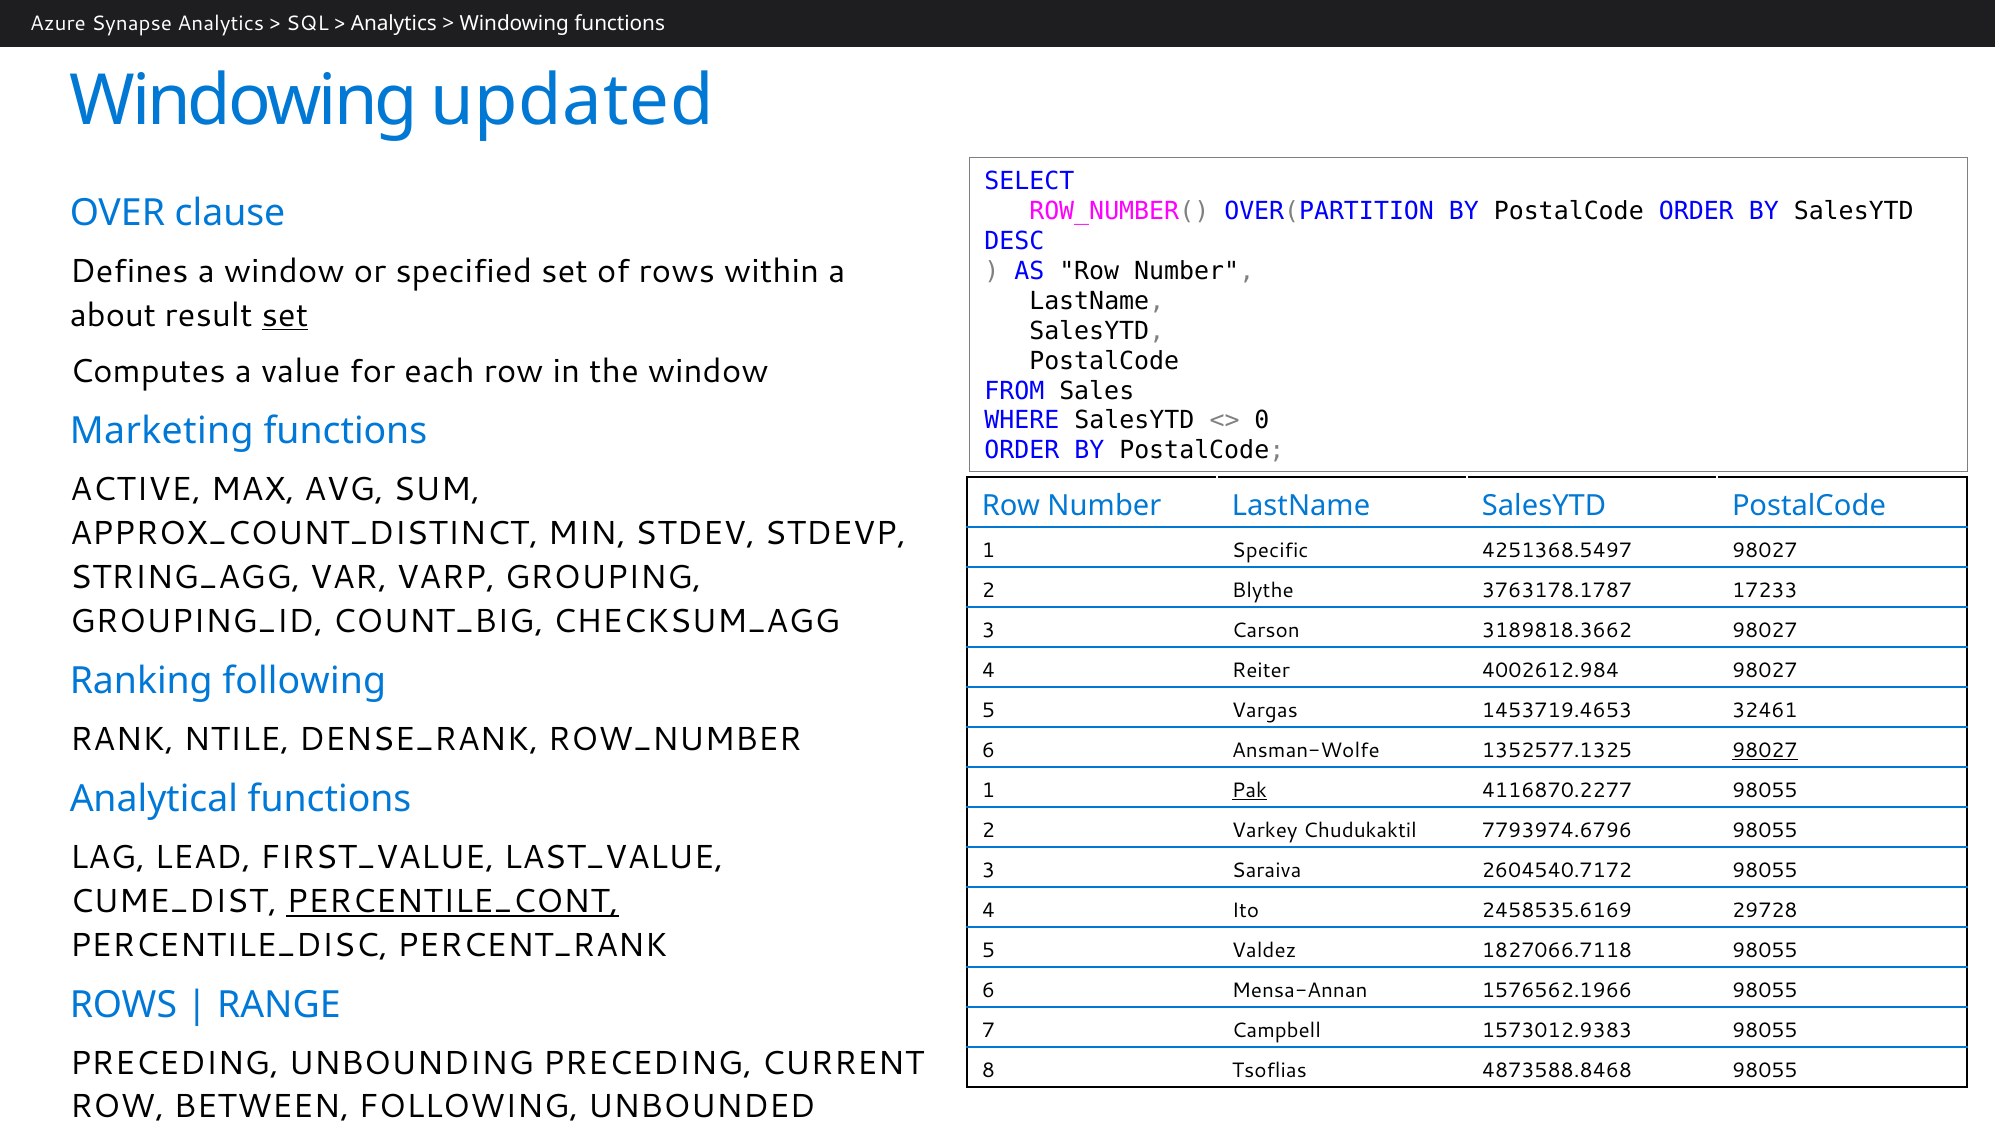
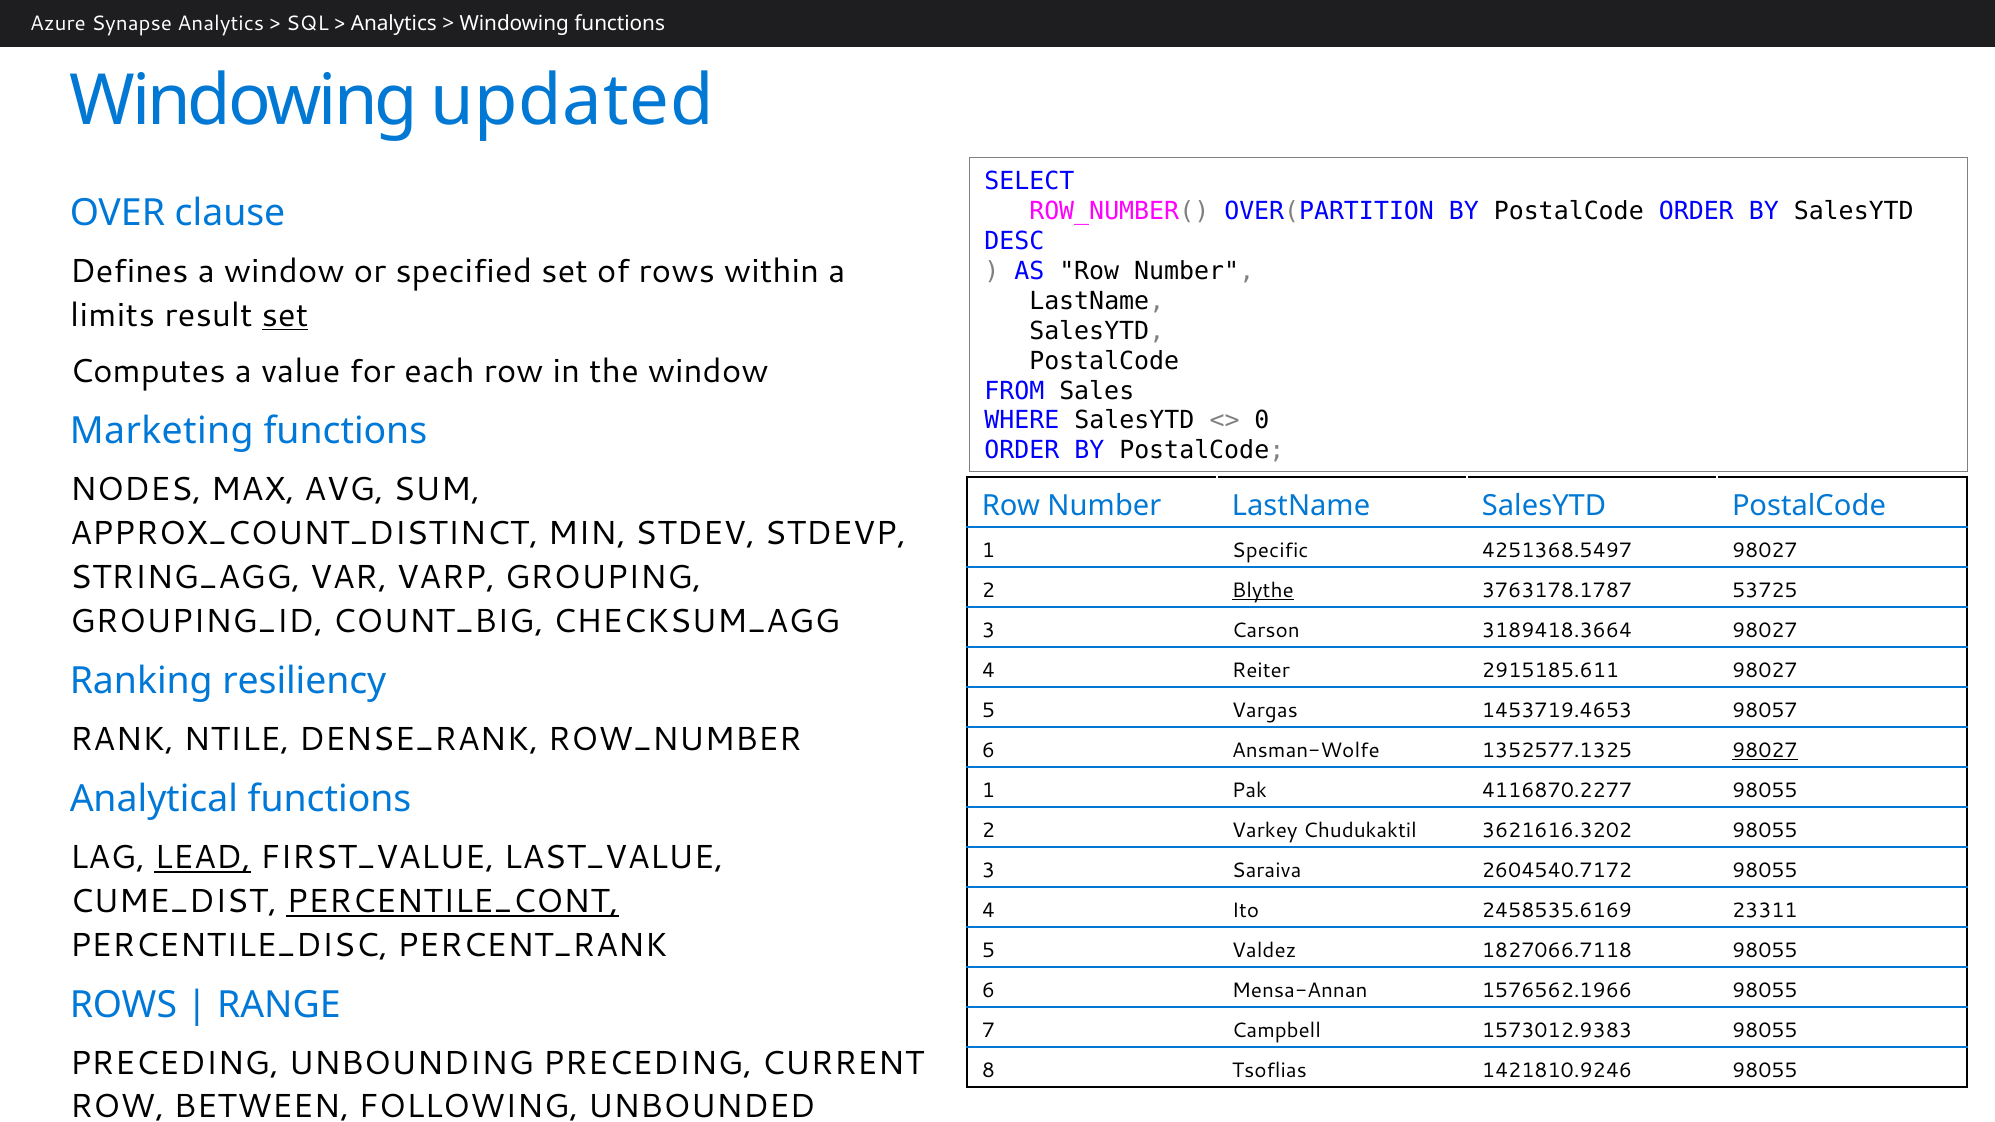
about: about -> limits
ACTIVE: ACTIVE -> NODES
Blythe underline: none -> present
17233: 17233 -> 53725
3189818.3662: 3189818.3662 -> 3189418.3664
4002612.984: 4002612.984 -> 2915185.611
Ranking following: following -> resiliency
32461: 32461 -> 98057
Pak underline: present -> none
7793974.6796: 7793974.6796 -> 3621616.3202
LEAD underline: none -> present
29728: 29728 -> 23311
4873588.8468: 4873588.8468 -> 1421810.9246
